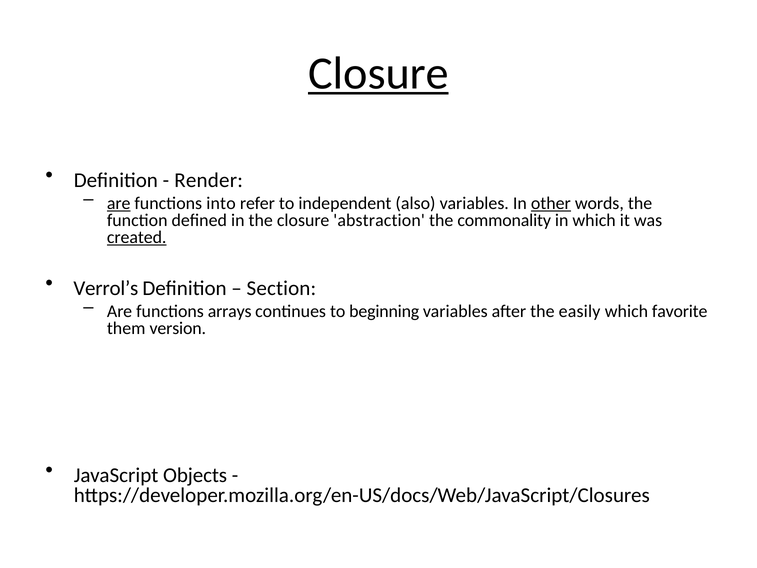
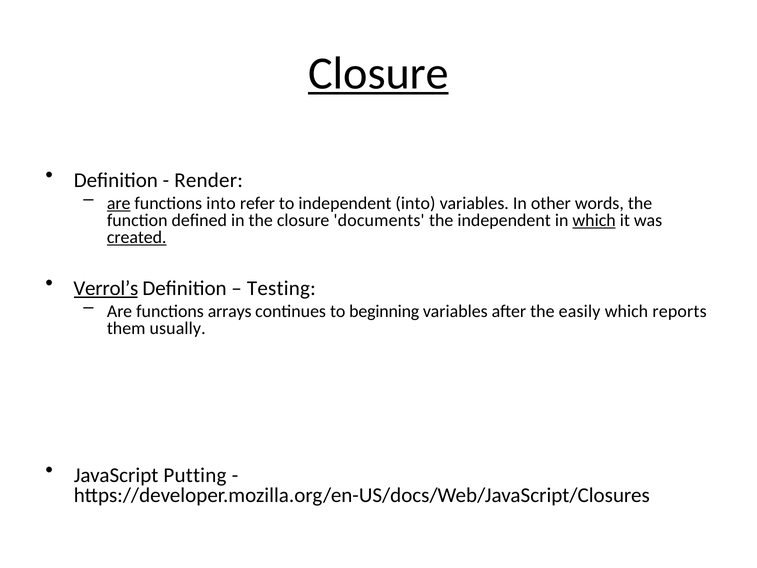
independent also: also -> into
other underline: present -> none
abstraction: abstraction -> documents
the commonality: commonality -> independent
which at (594, 220) underline: none -> present
Verrol’s underline: none -> present
Section: Section -> Testing
favorite: favorite -> reports
version: version -> usually
Objects: Objects -> Putting
